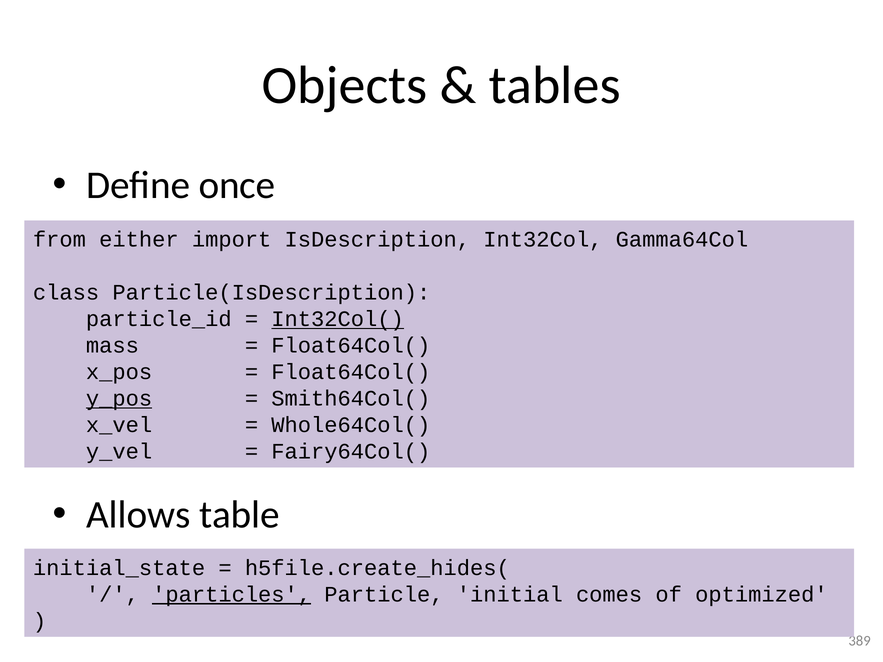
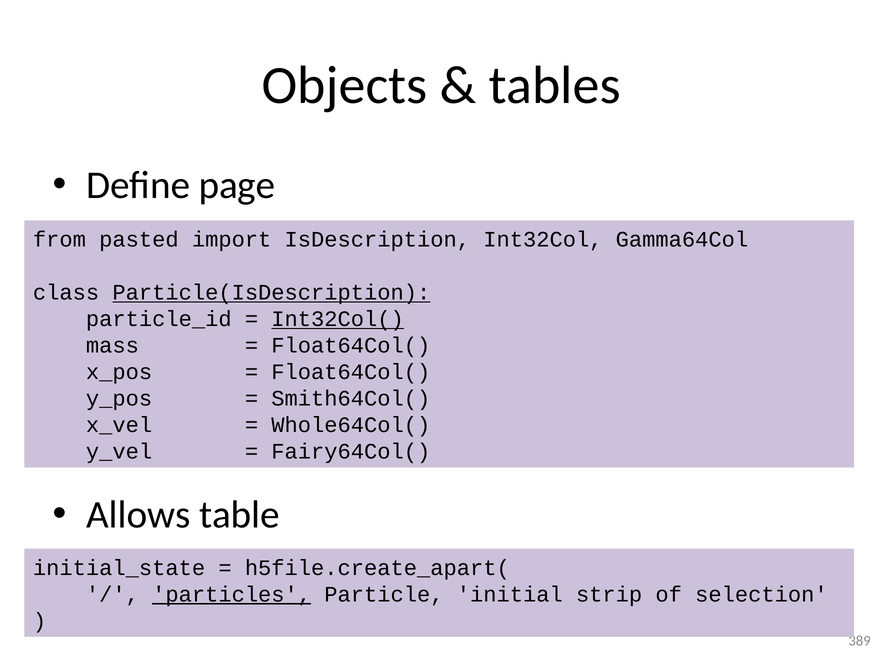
once: once -> page
either: either -> pasted
Particle(IsDescription underline: none -> present
y_pos underline: present -> none
h5file.create_hides(: h5file.create_hides( -> h5file.create_apart(
comes: comes -> strip
optimized: optimized -> selection
